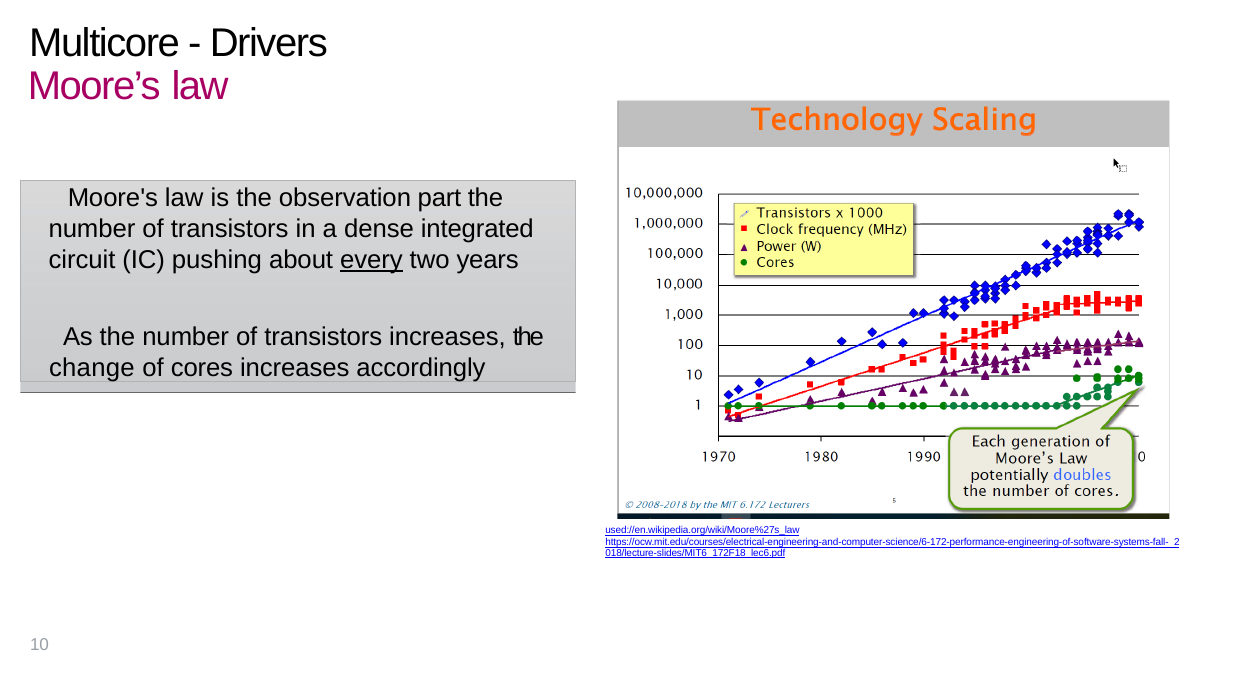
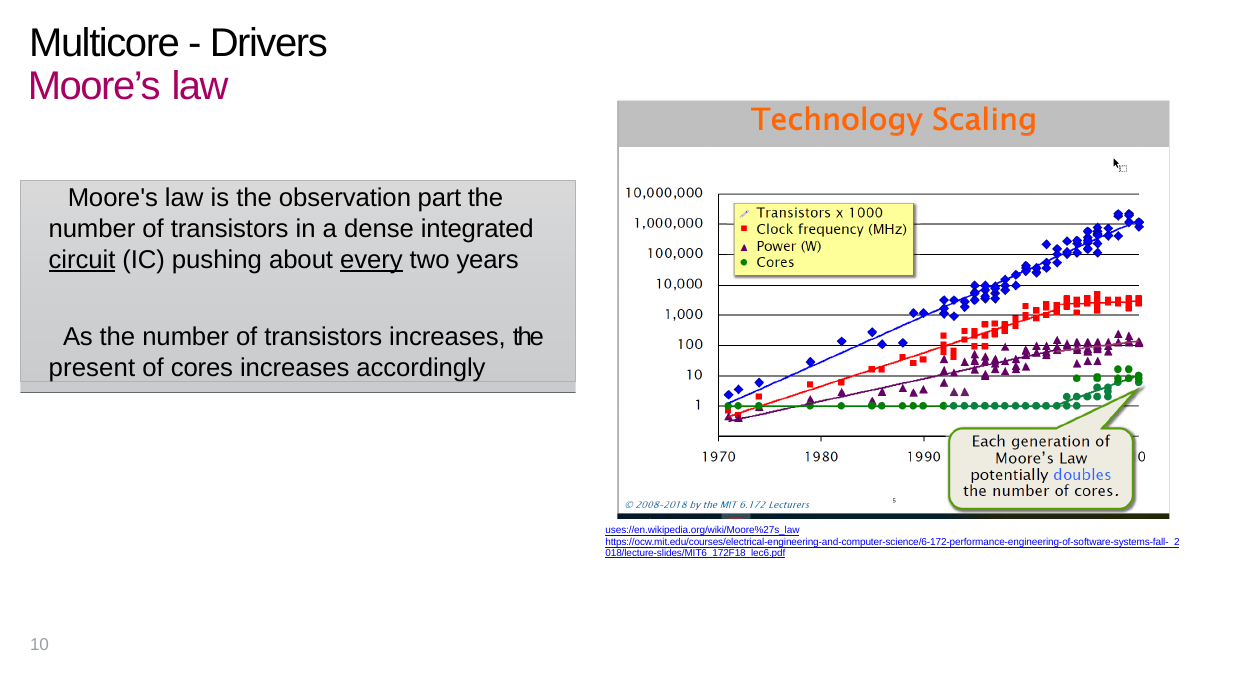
circuit underline: none -> present
change: change -> present
used://en.wikipedia.org/wiki/Moore%27s_law: used://en.wikipedia.org/wiki/Moore%27s_law -> uses://en.wikipedia.org/wiki/Moore%27s_law
